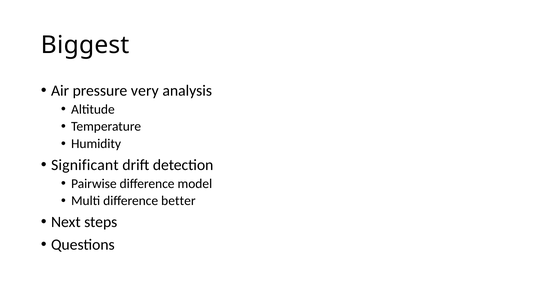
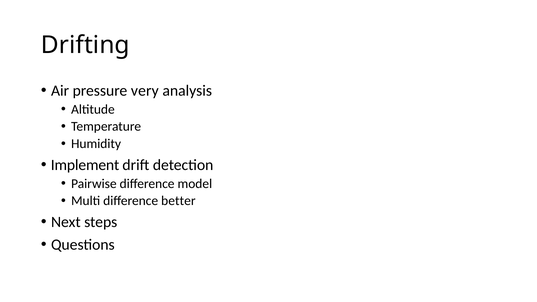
Biggest: Biggest -> Drifting
Significant: Significant -> Implement
